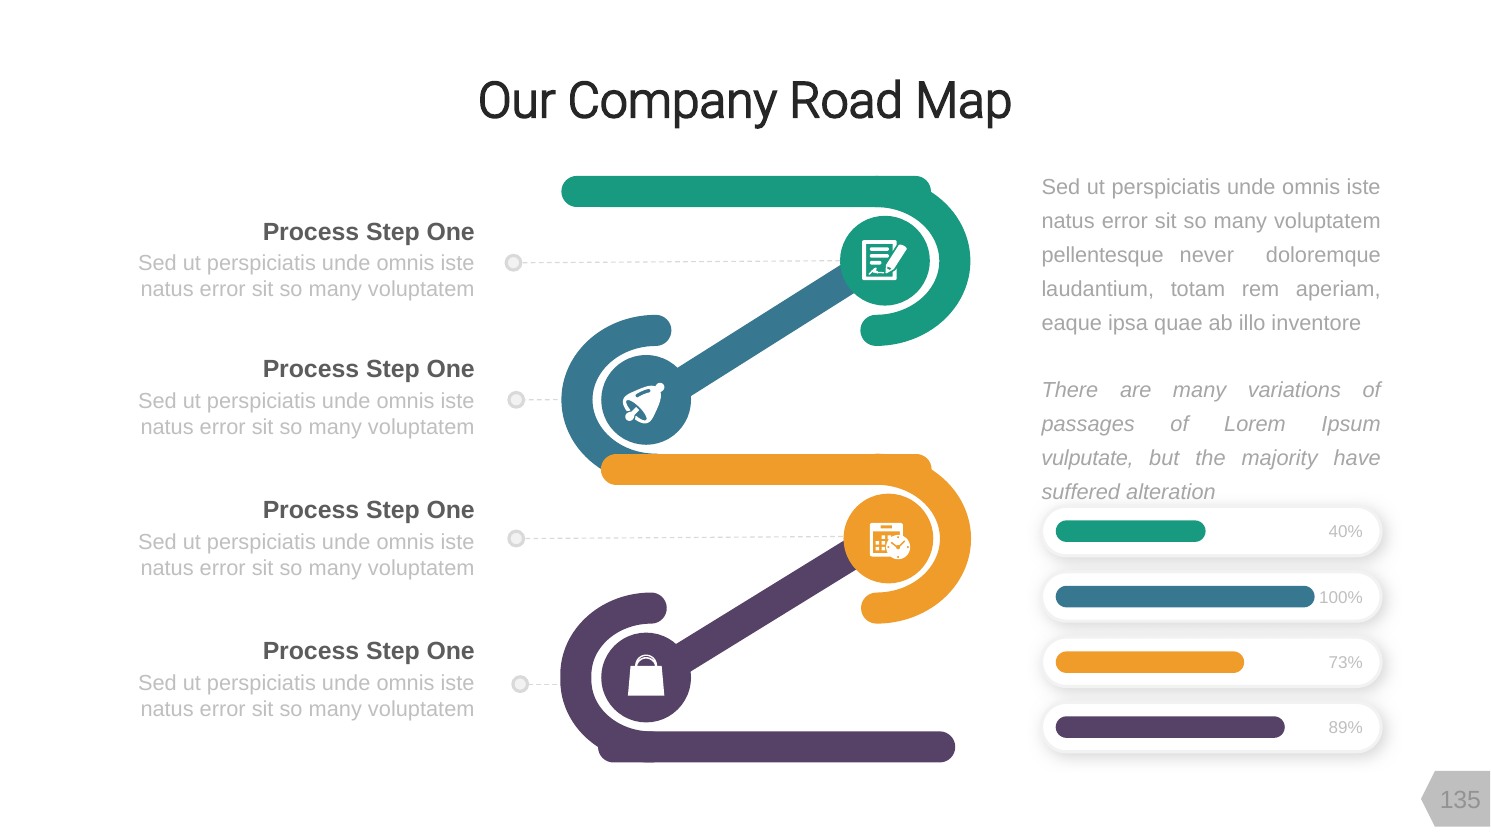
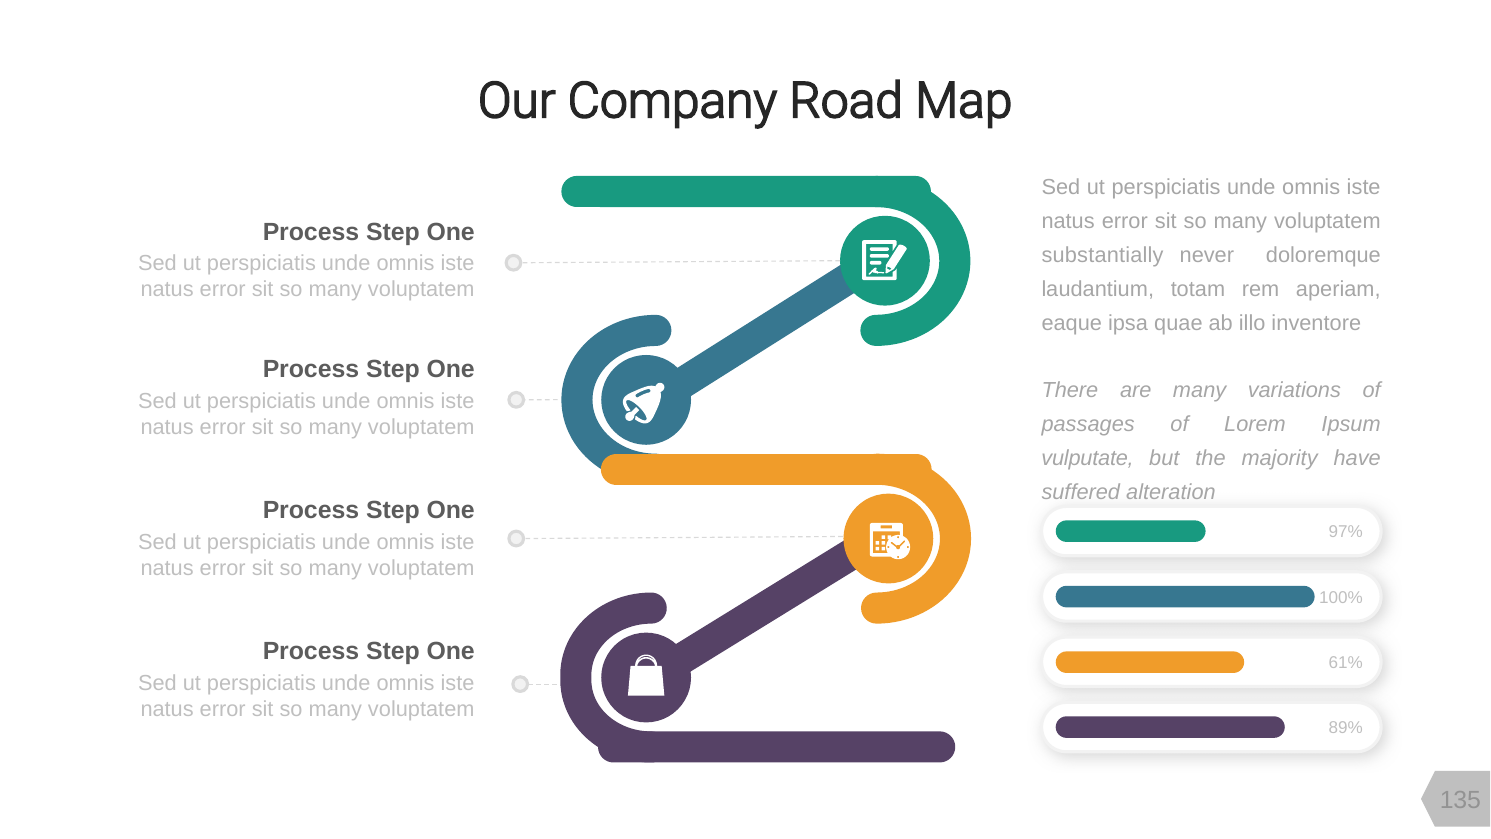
pellentesque: pellentesque -> substantially
40%: 40% -> 97%
73%: 73% -> 61%
